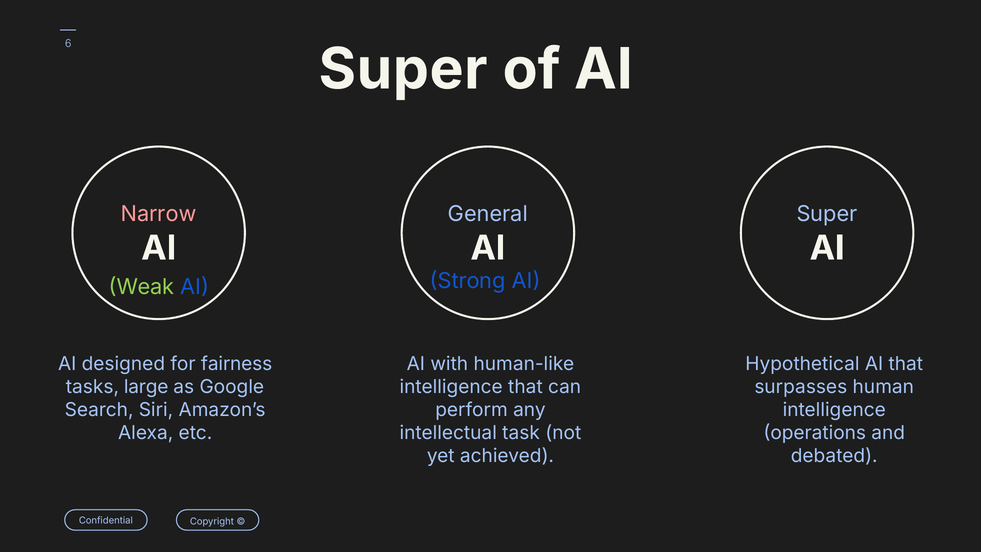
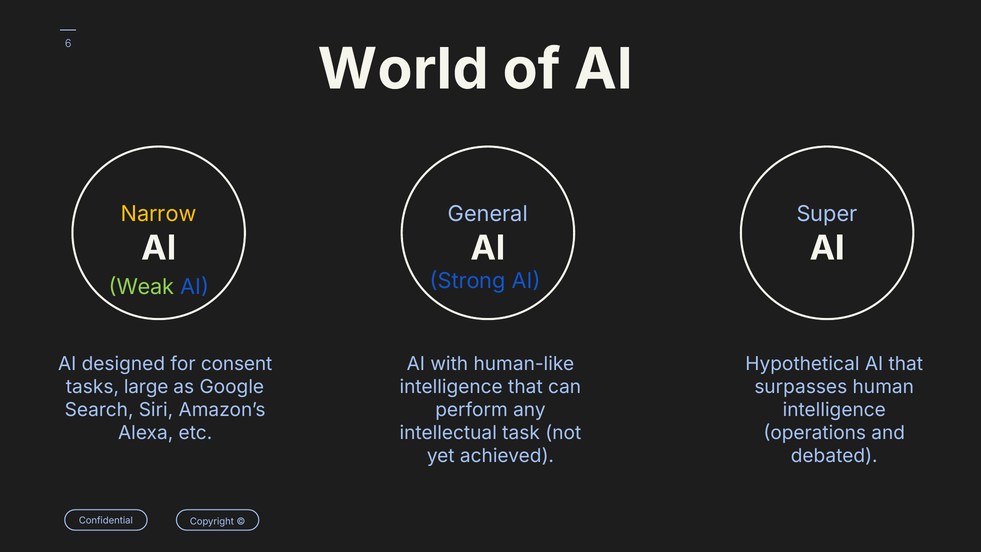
Super at (403, 70): Super -> World
Narrow colour: pink -> yellow
fairness: fairness -> consent
